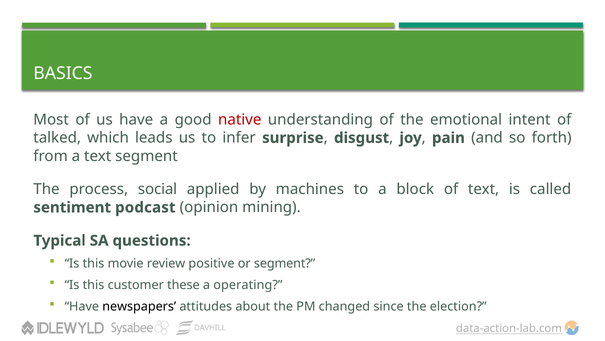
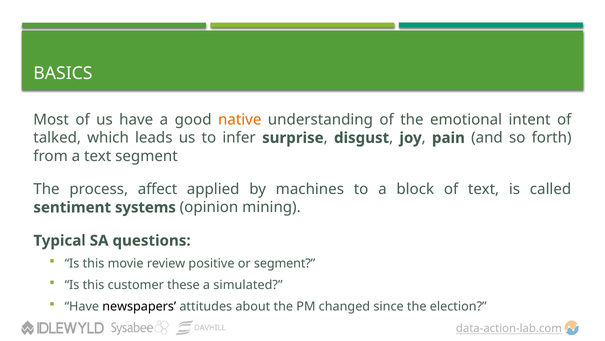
native colour: red -> orange
social: social -> affect
podcast: podcast -> systems
operating: operating -> simulated
